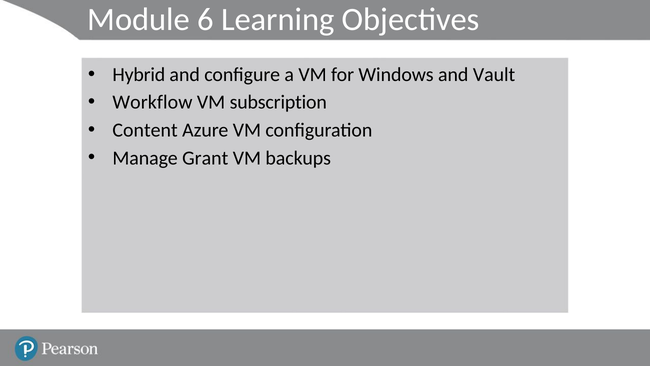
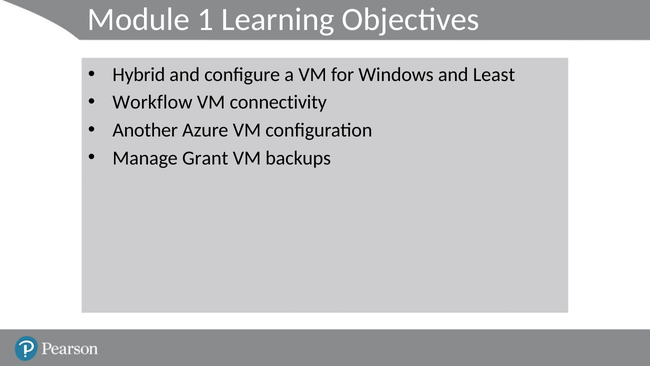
6: 6 -> 1
Vault: Vault -> Least
subscription: subscription -> connectivity
Content: Content -> Another
